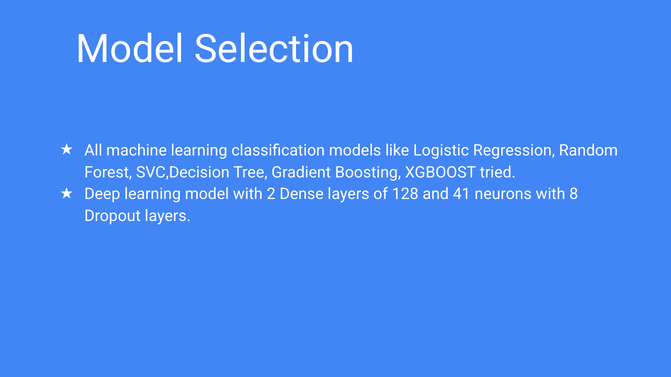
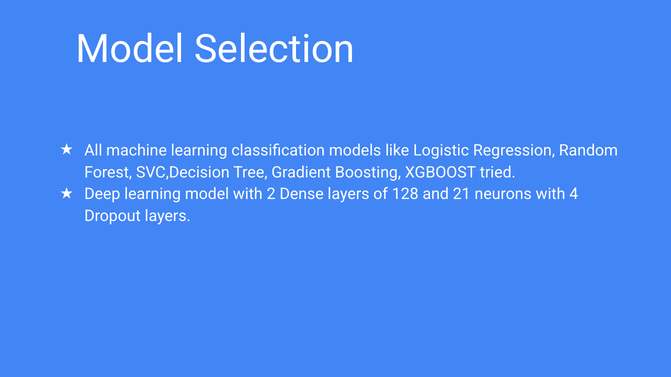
41: 41 -> 21
8: 8 -> 4
